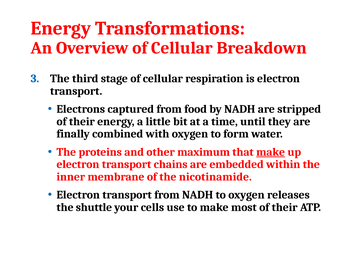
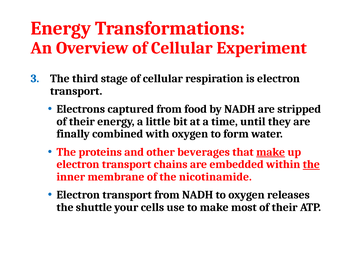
Breakdown: Breakdown -> Experiment
maximum: maximum -> beverages
the at (311, 165) underline: none -> present
